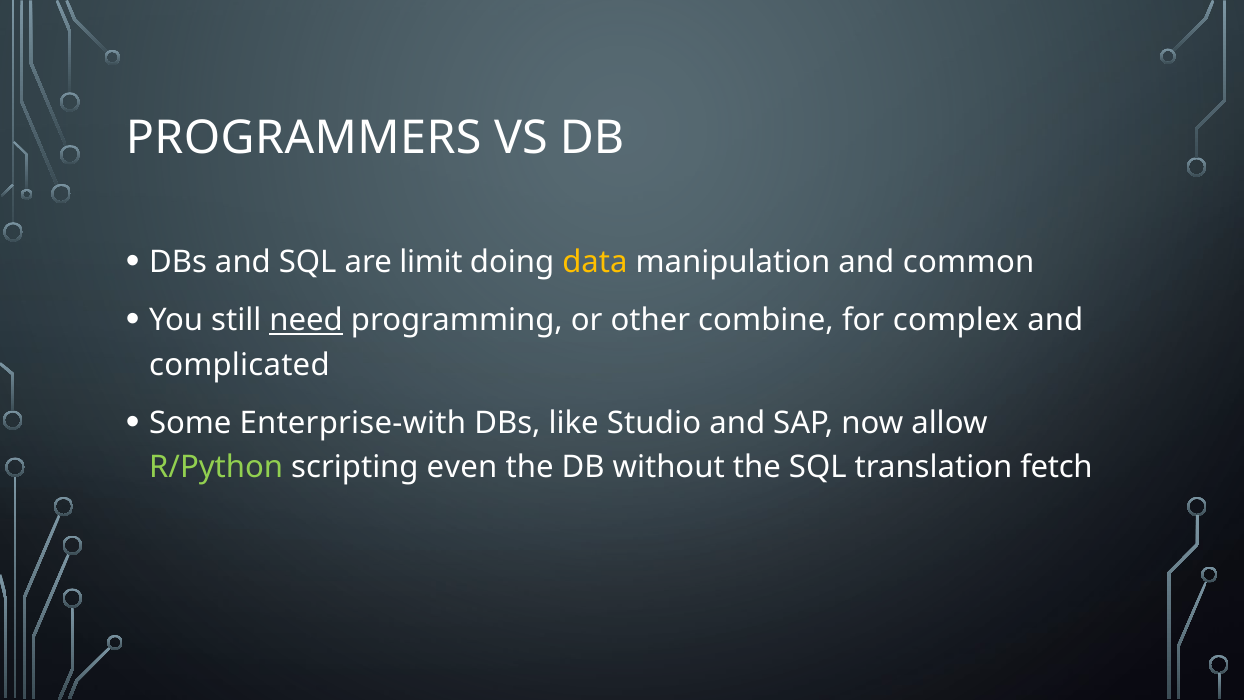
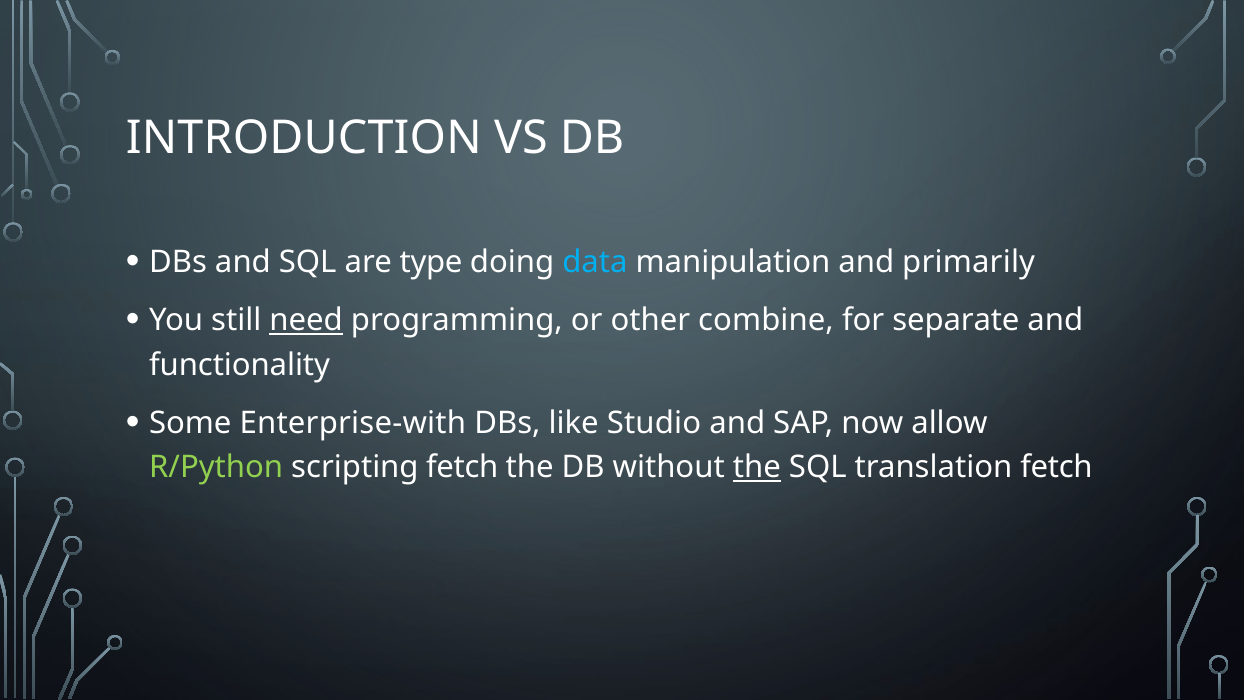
PROGRAMMERS: PROGRAMMERS -> INTRODUCTION
limit: limit -> type
data colour: yellow -> light blue
common: common -> primarily
complex: complex -> separate
complicated: complicated -> functionality
scripting even: even -> fetch
the at (757, 468) underline: none -> present
